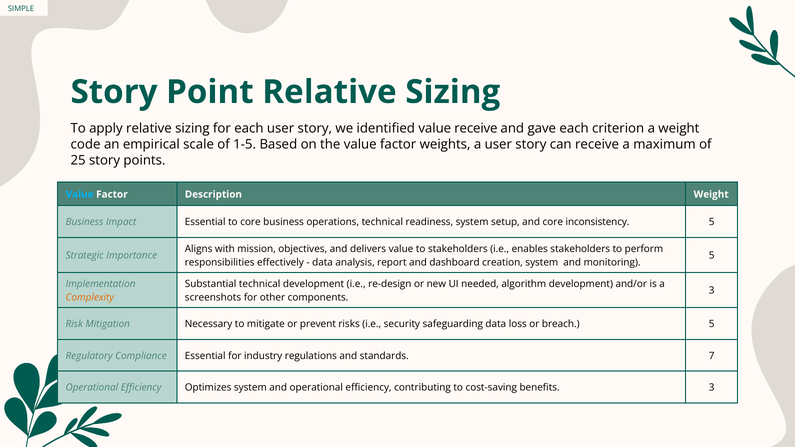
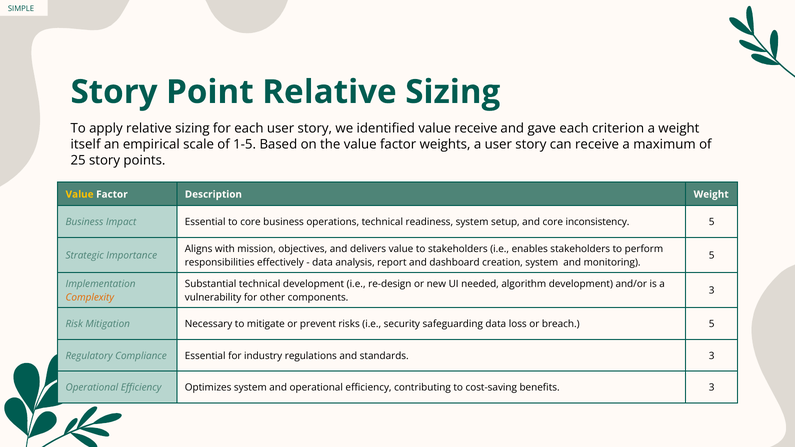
code: code -> itself
Value at (80, 194) colour: light blue -> yellow
screenshots: screenshots -> vulnerability
standards 7: 7 -> 3
